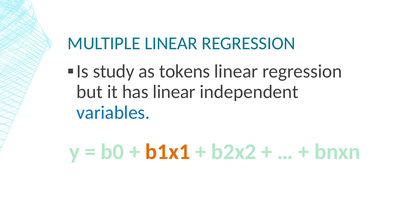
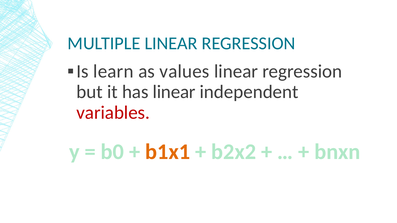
study: study -> learn
tokens: tokens -> values
variables colour: blue -> red
